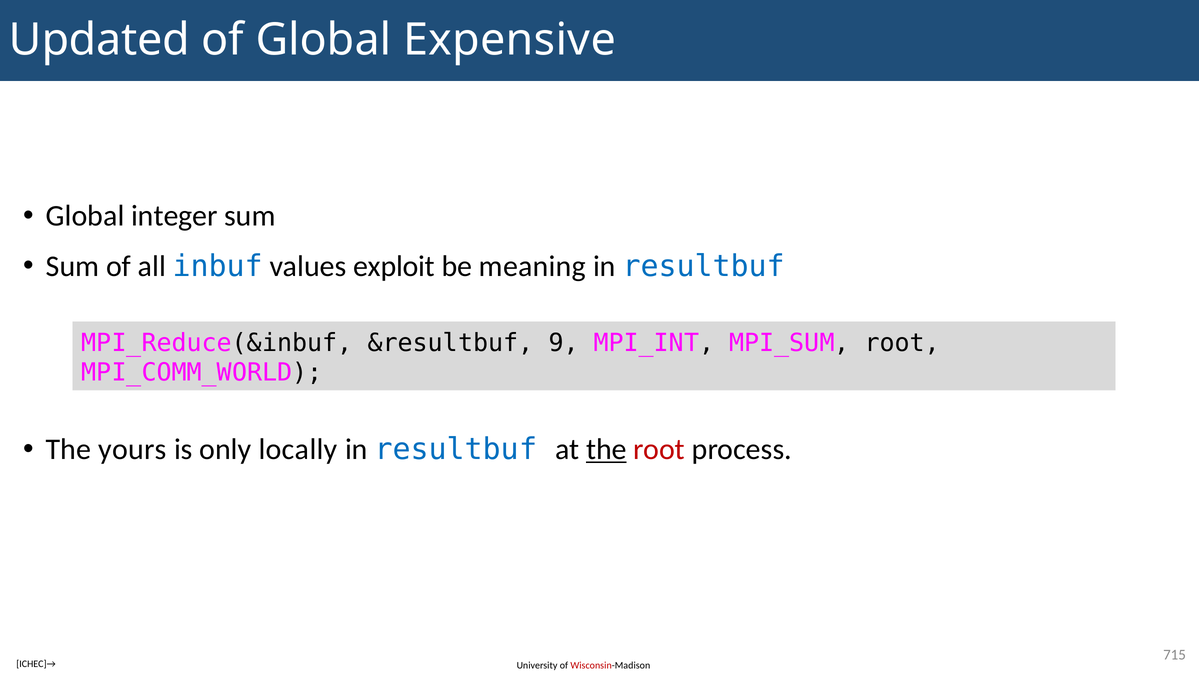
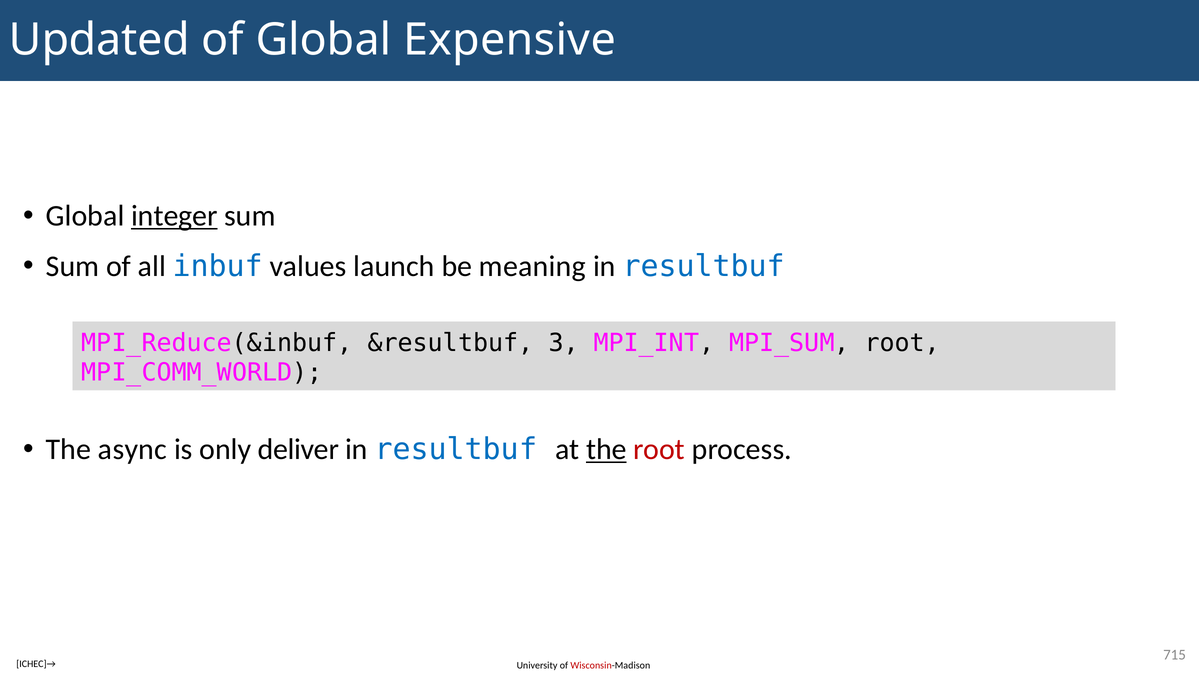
integer underline: none -> present
exploit: exploit -> launch
9: 9 -> 3
yours: yours -> async
locally: locally -> deliver
